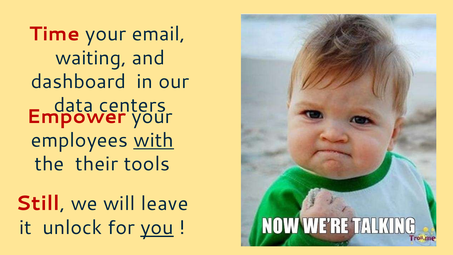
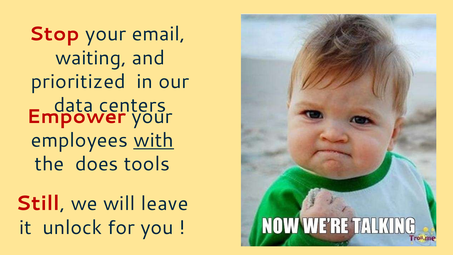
Time: Time -> Stop
dashboard: dashboard -> prioritized
their: their -> does
you underline: present -> none
